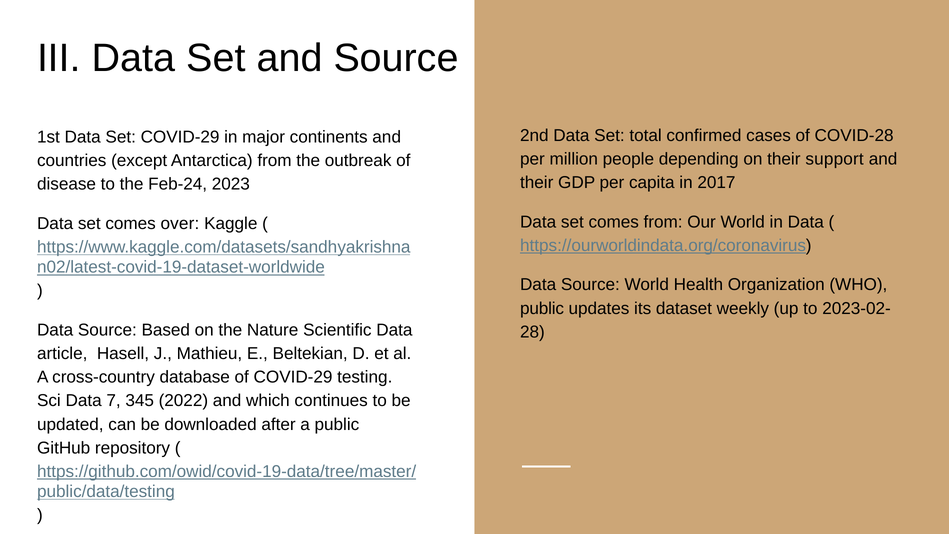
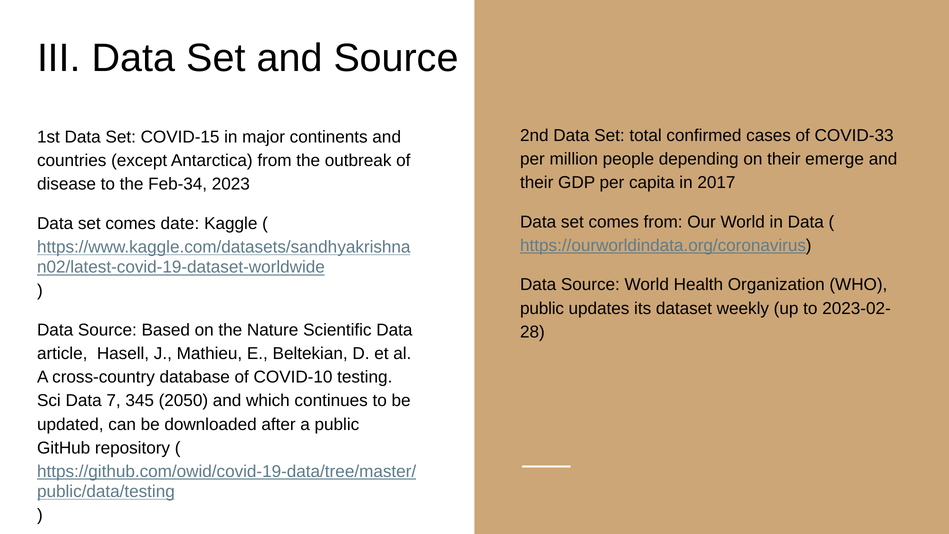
COVID-28: COVID-28 -> COVID-33
Set COVID-29: COVID-29 -> COVID-15
support: support -> emerge
Feb-24: Feb-24 -> Feb-34
over: over -> date
of COVID-29: COVID-29 -> COVID-10
2022: 2022 -> 2050
